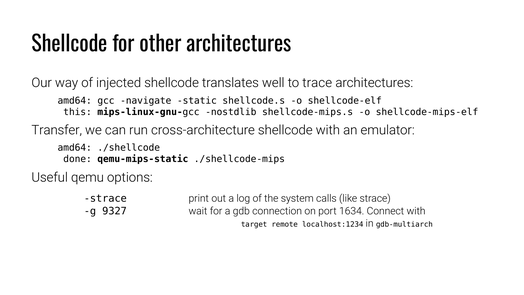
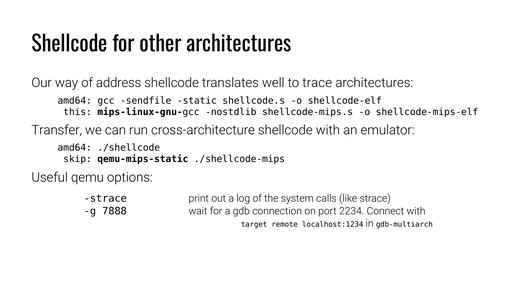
injected: injected -> address
navigate: navigate -> sendfile
done: done -> skip
9327: 9327 -> 7888
1634: 1634 -> 2234
